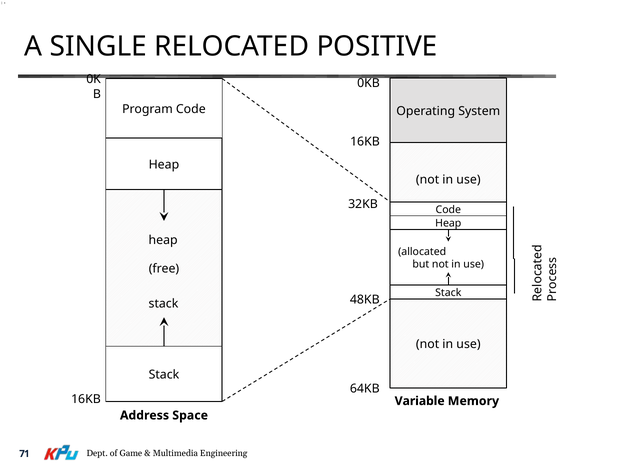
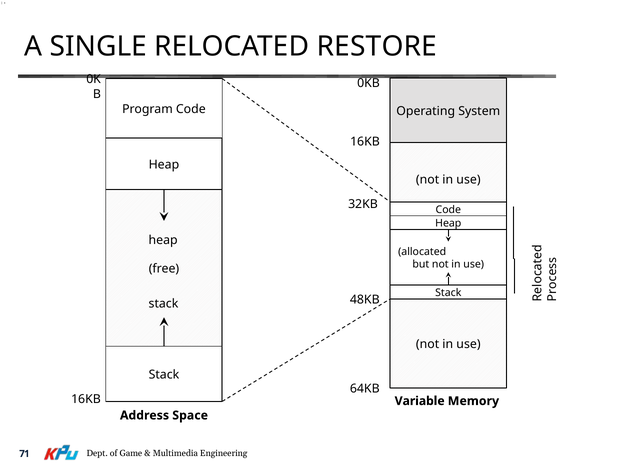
POSITIVE: POSITIVE -> RESTORE
